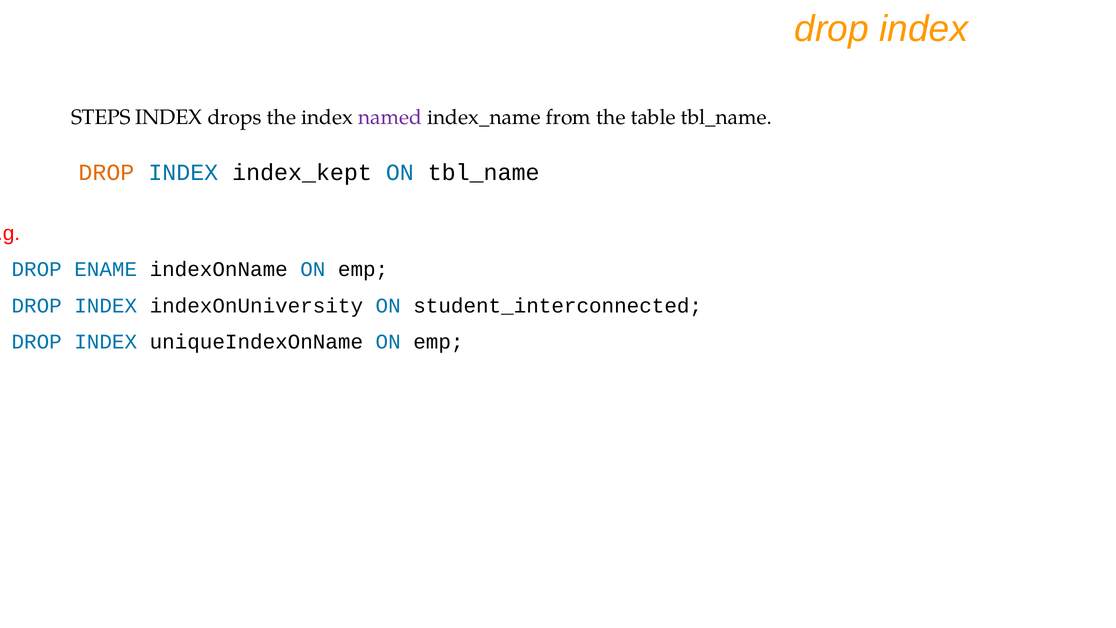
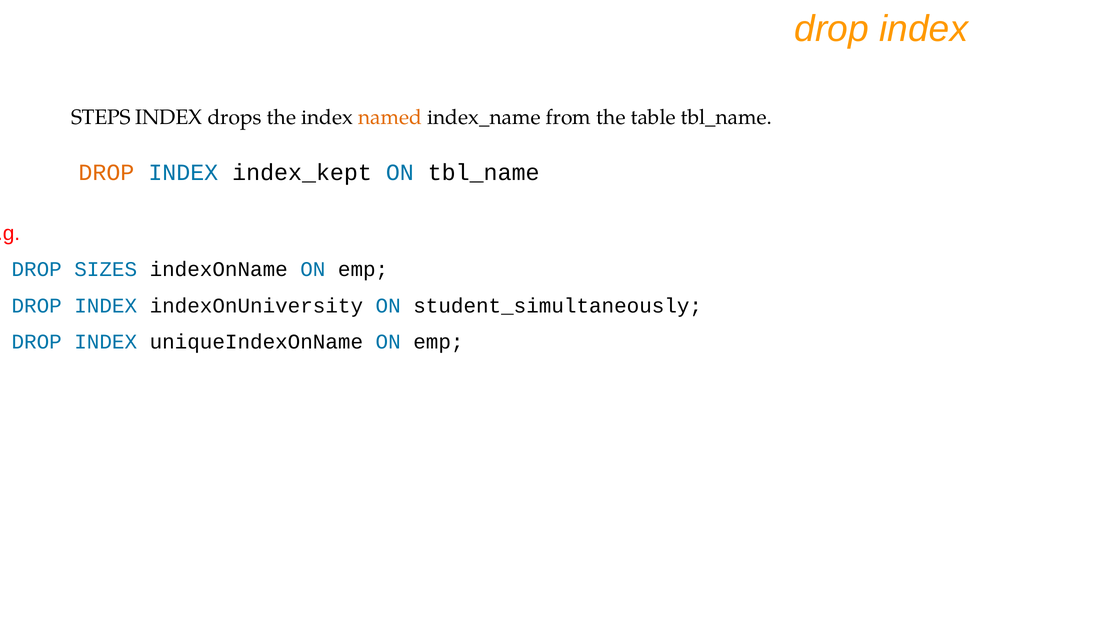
named colour: purple -> orange
ENAME: ENAME -> SIZES
student_interconnected: student_interconnected -> student_simultaneously
